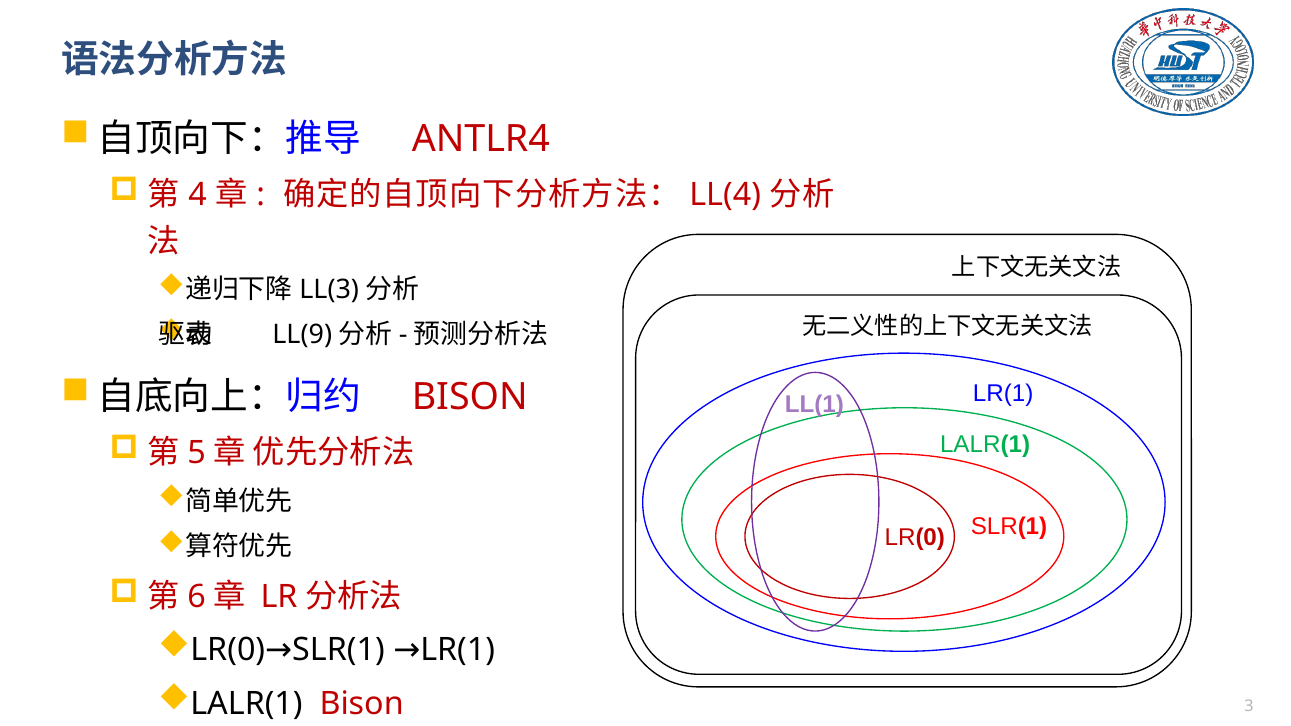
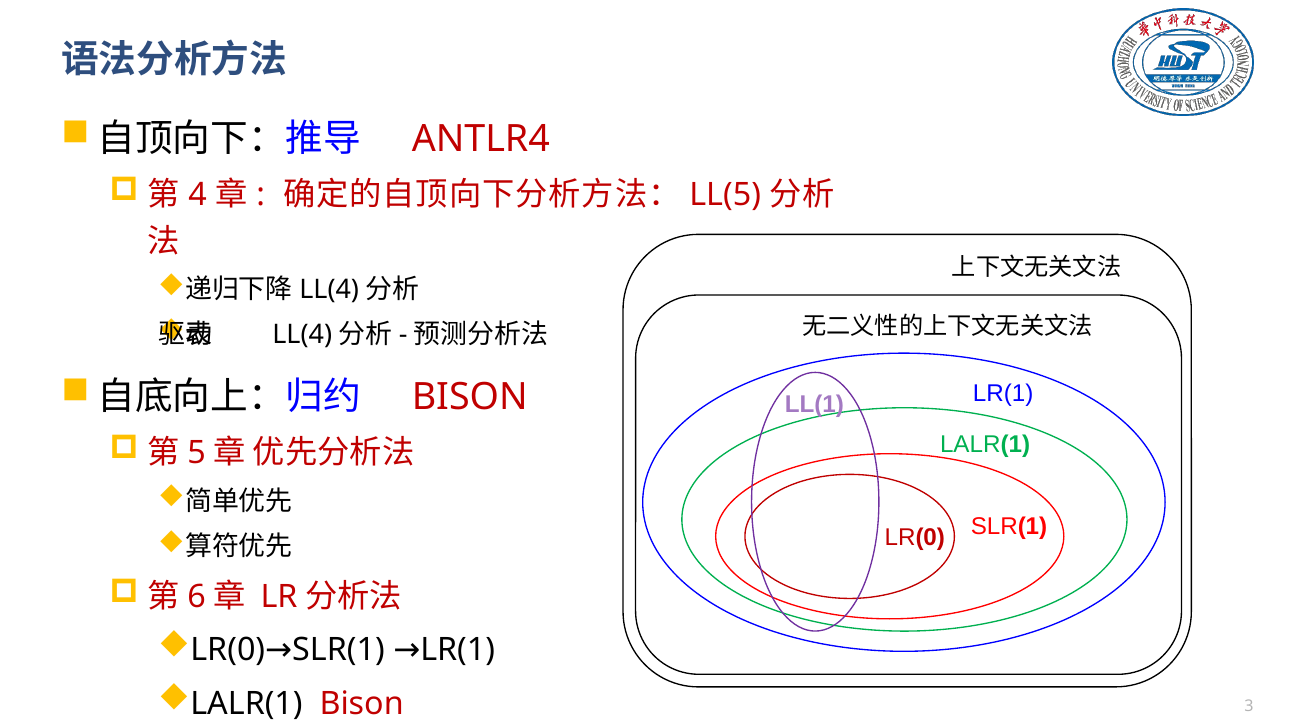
LL(4: LL(4 -> LL(5
LL(3 at (329, 290): LL(3 -> LL(4
LL(9 at (302, 335): LL(9 -> LL(4
